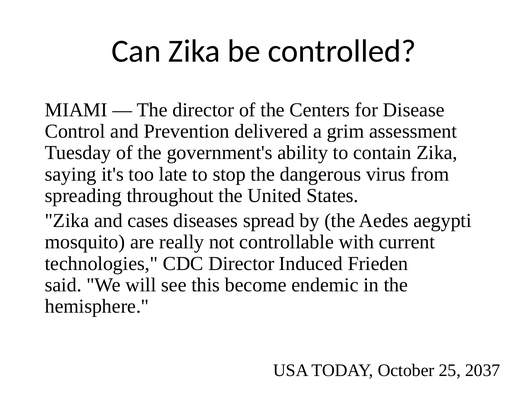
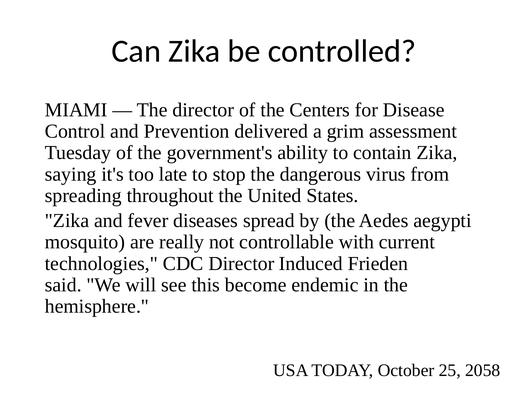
cases: cases -> fever
2037: 2037 -> 2058
